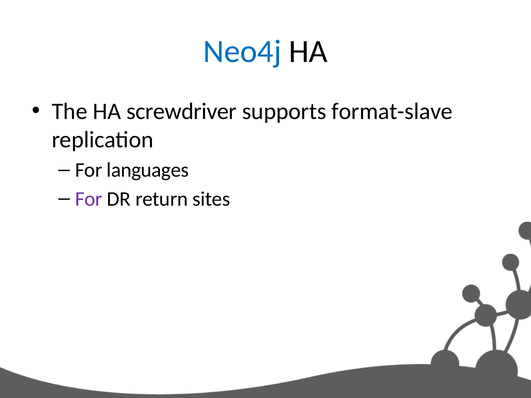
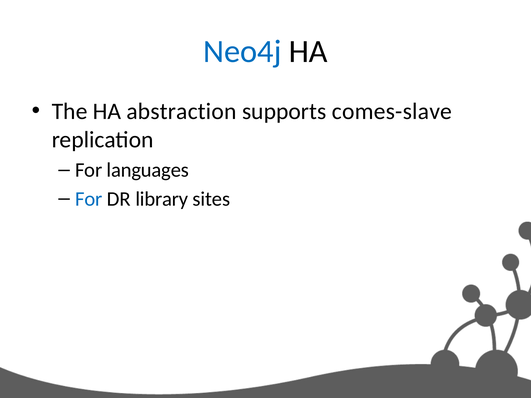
screwdriver: screwdriver -> abstraction
format-slave: format-slave -> comes-slave
For at (89, 199) colour: purple -> blue
return: return -> library
